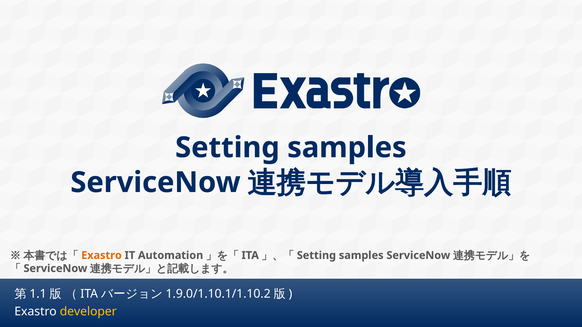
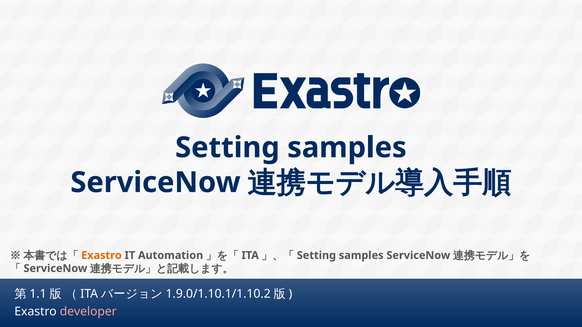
developer​ colour: yellow -> pink
